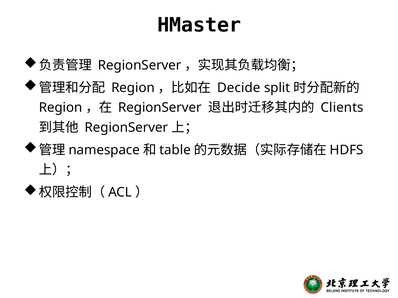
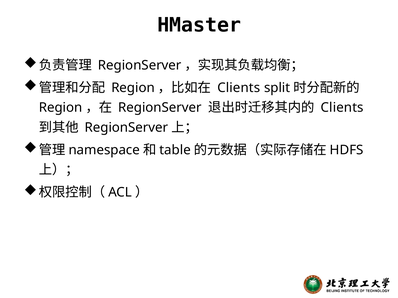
Decide at (239, 88): Decide -> Clients
